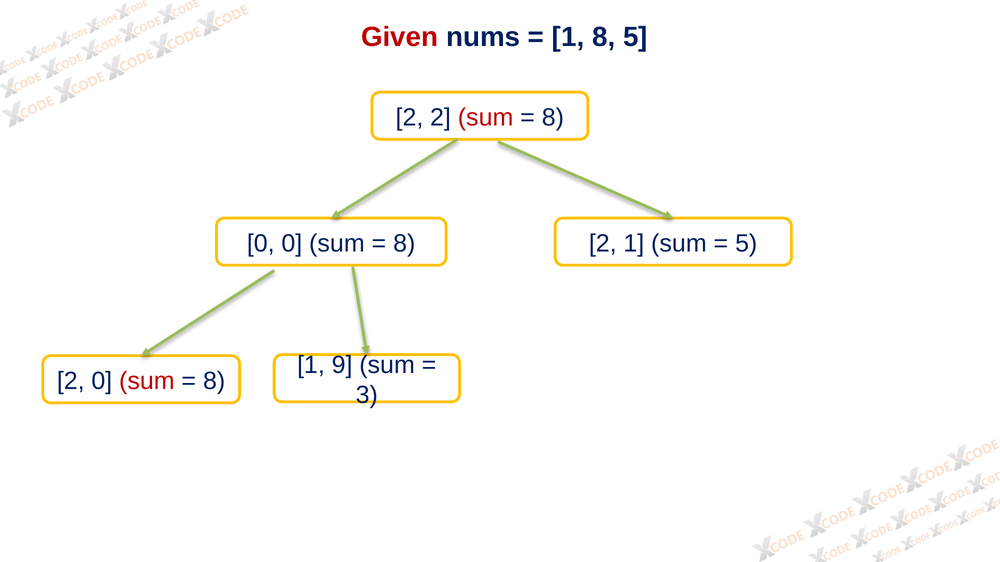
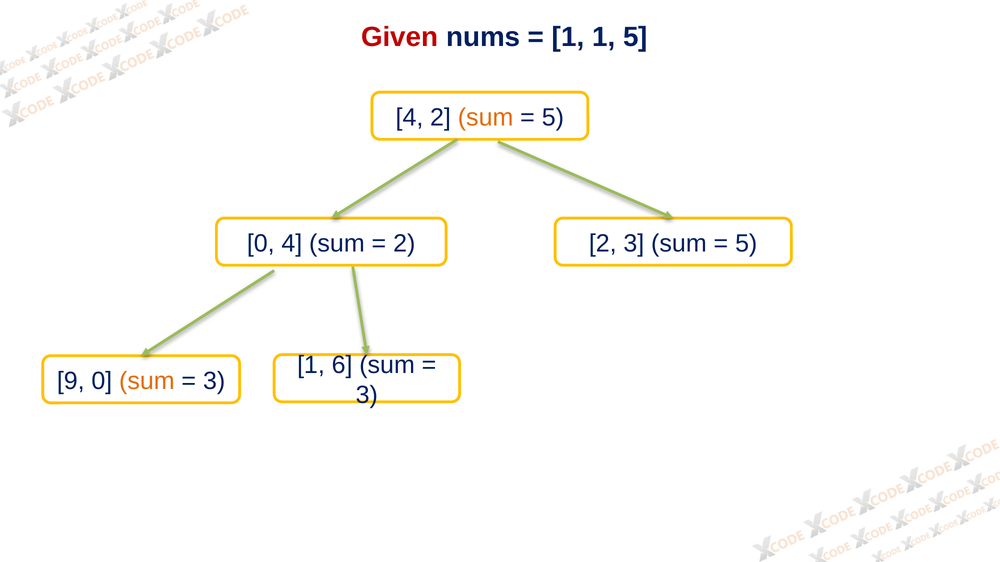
1 8: 8 -> 1
2 at (409, 118): 2 -> 4
sum at (486, 118) colour: red -> orange
8 at (553, 118): 8 -> 5
0 0: 0 -> 4
8 at (404, 244): 8 -> 2
2 1: 1 -> 3
9: 9 -> 6
2 at (71, 381): 2 -> 9
sum at (147, 381) colour: red -> orange
8 at (214, 381): 8 -> 3
